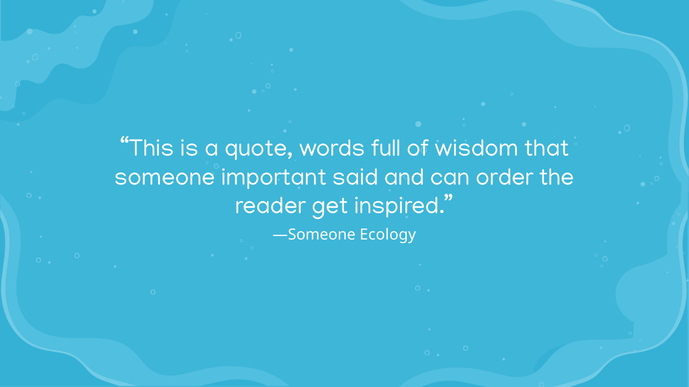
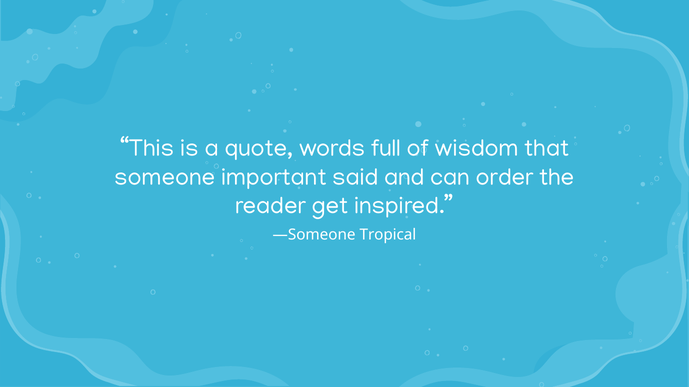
Ecology: Ecology -> Tropical
